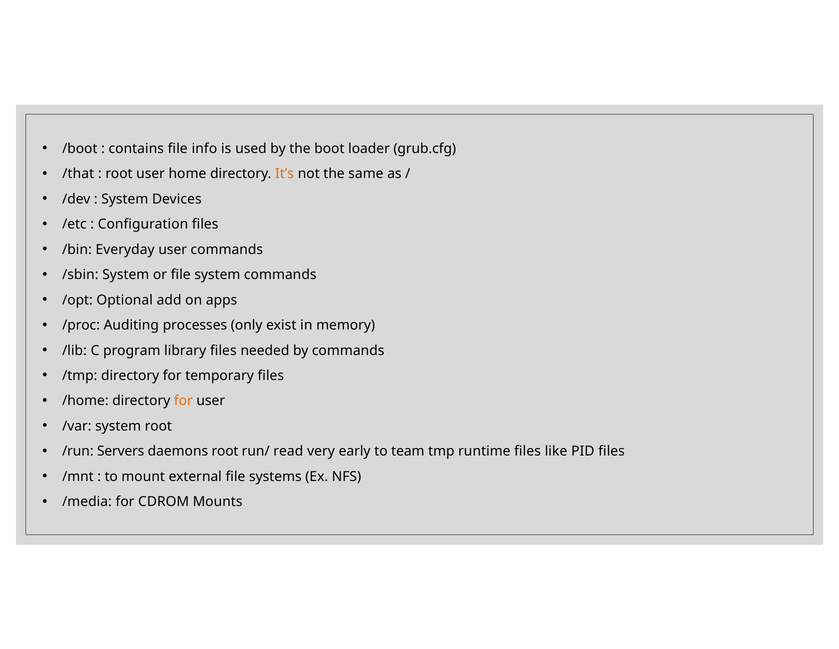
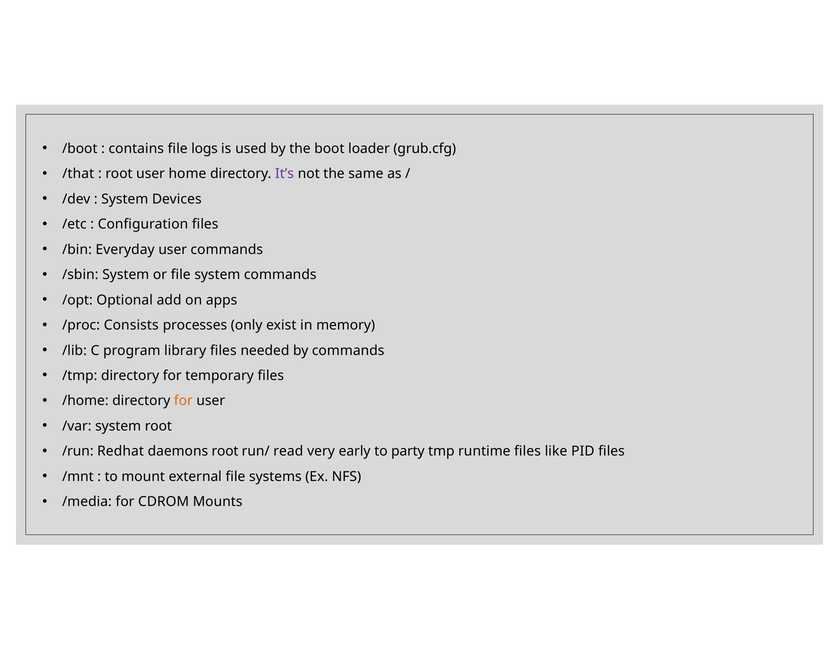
info: info -> logs
It’s colour: orange -> purple
Auditing: Auditing -> Consists
Servers: Servers -> Redhat
team: team -> party
